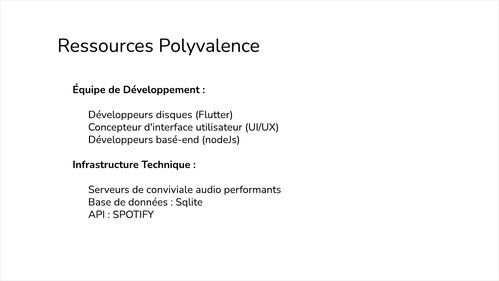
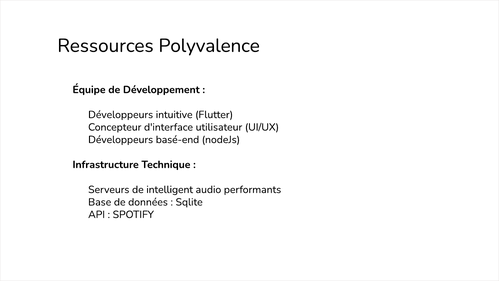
disques: disques -> intuitive
conviviale: conviviale -> intelligent
